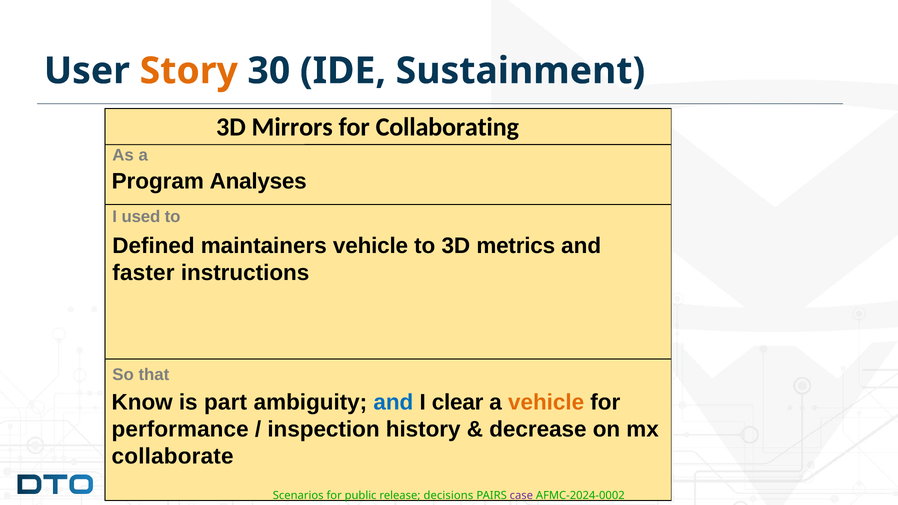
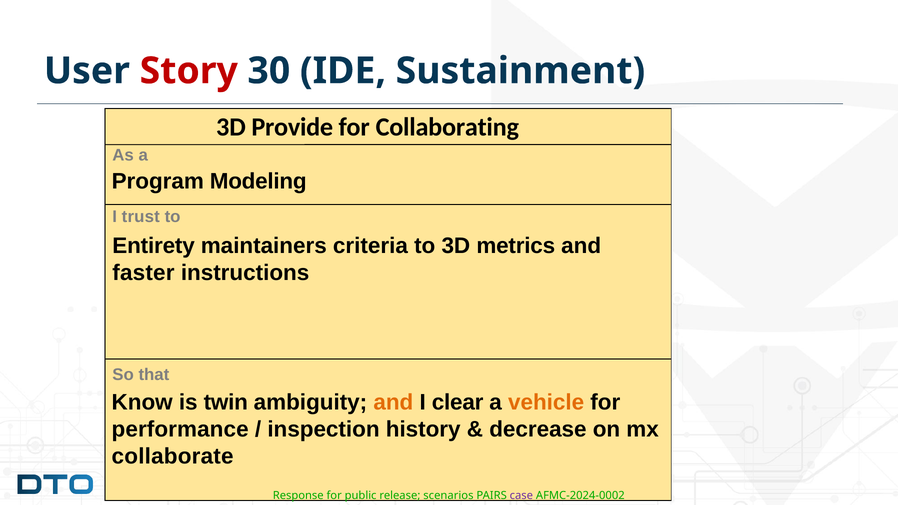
Story colour: orange -> red
Mirrors: Mirrors -> Provide
Analyses: Analyses -> Modeling
used: used -> trust
Defined: Defined -> Entirety
maintainers vehicle: vehicle -> criteria
part: part -> twin
and at (393, 403) colour: blue -> orange
Scenarios: Scenarios -> Response
decisions: decisions -> scenarios
